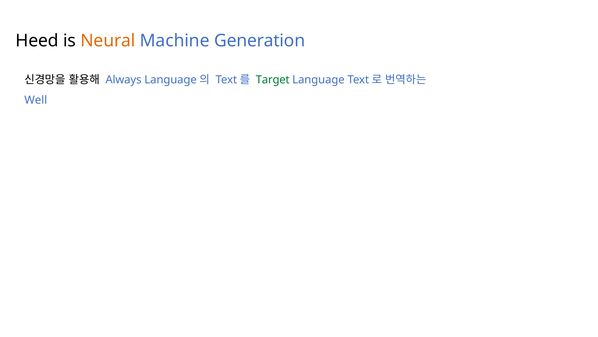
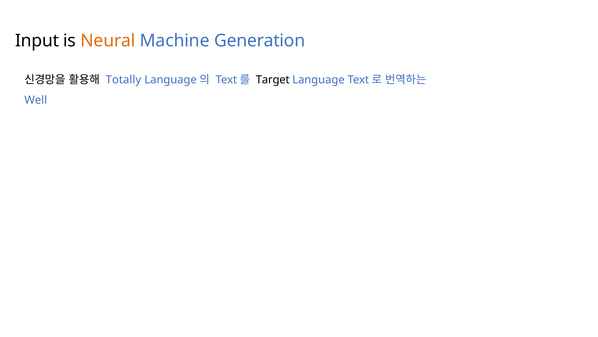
Heed: Heed -> Input
Always: Always -> Totally
Target colour: green -> black
